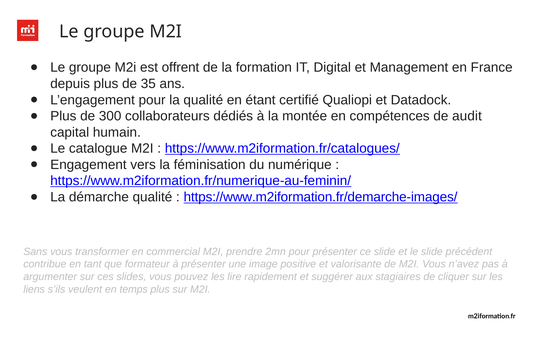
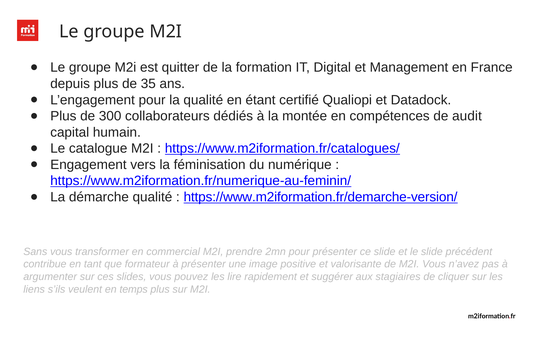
offrent: offrent -> quitter
https://www.m2iformation.fr/demarche-images/: https://www.m2iformation.fr/demarche-images/ -> https://www.m2iformation.fr/demarche-version/
